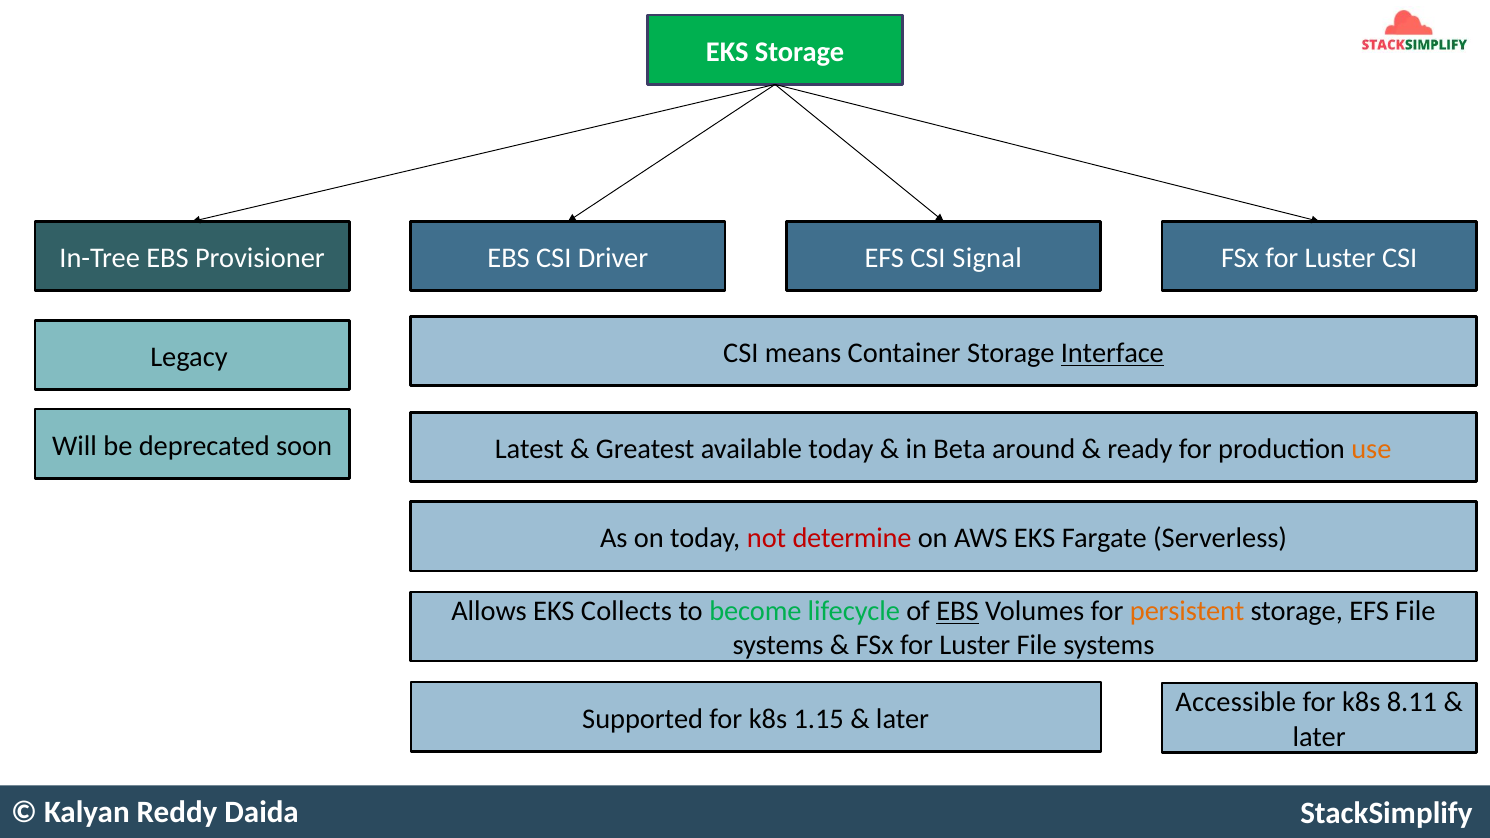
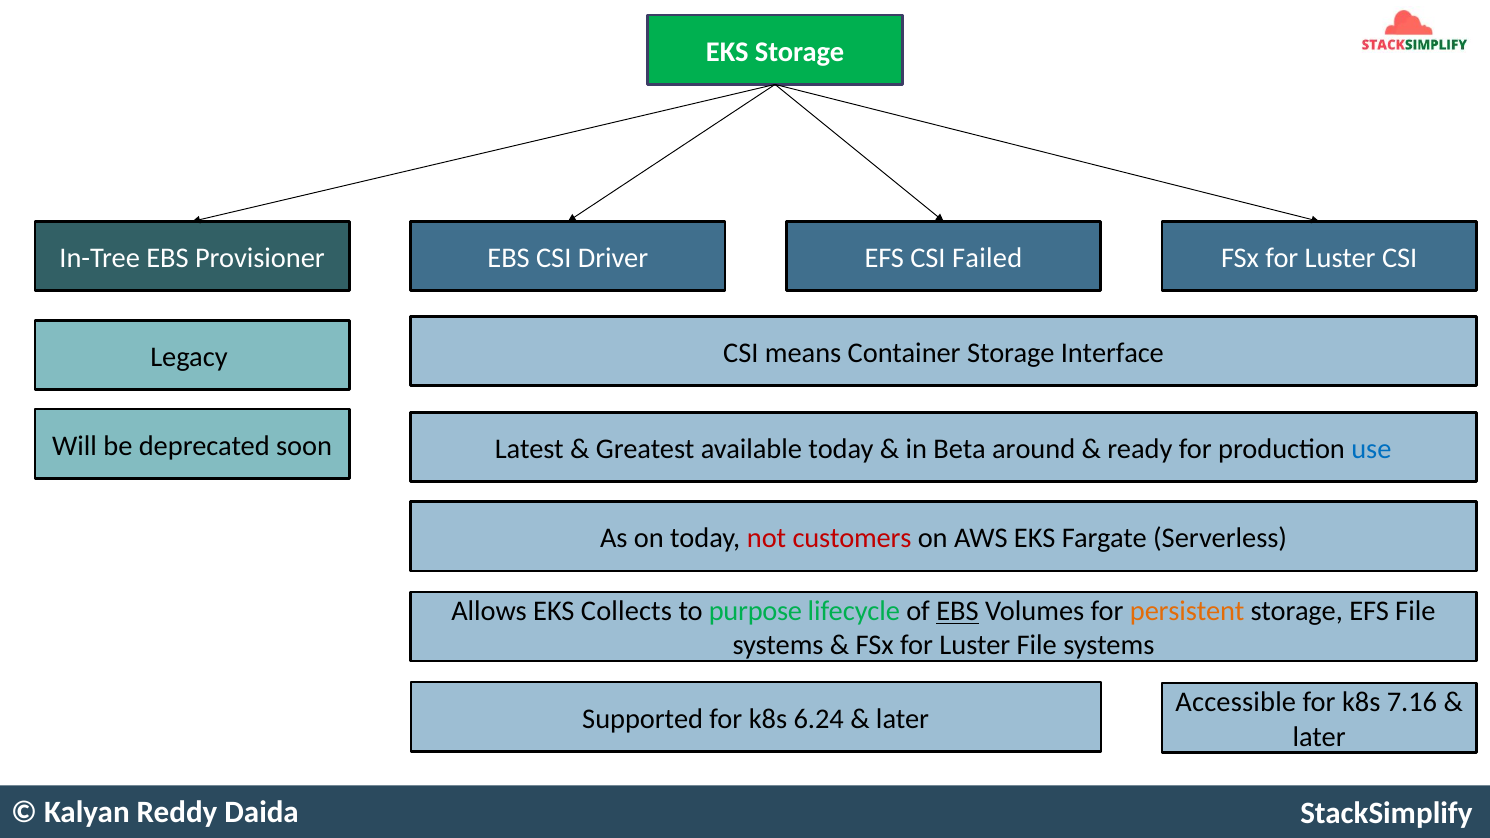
Signal: Signal -> Failed
Interface underline: present -> none
use colour: orange -> blue
determine: determine -> customers
become: become -> purpose
8.11: 8.11 -> 7.16
1.15: 1.15 -> 6.24
